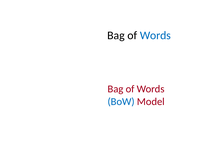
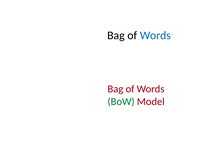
BoW colour: blue -> green
